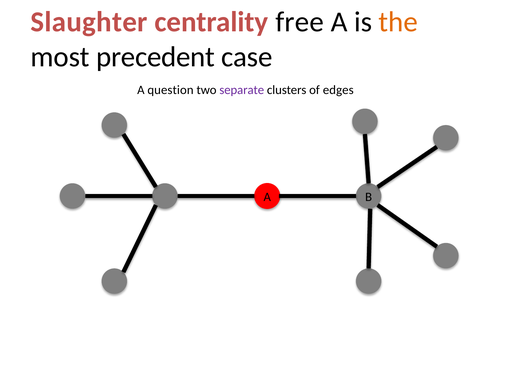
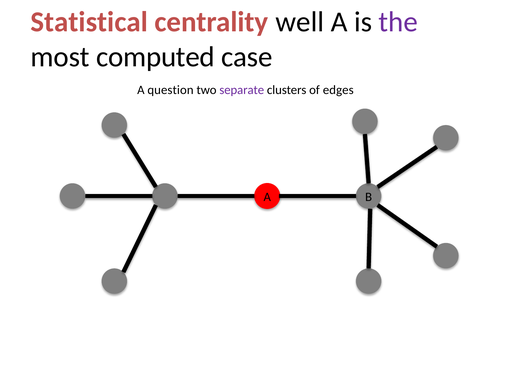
Slaughter: Slaughter -> Statistical
free: free -> well
the colour: orange -> purple
precedent: precedent -> computed
